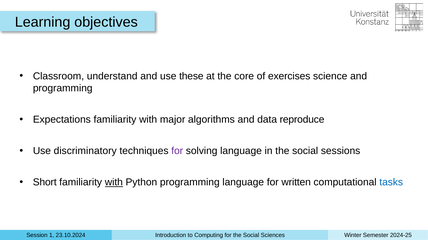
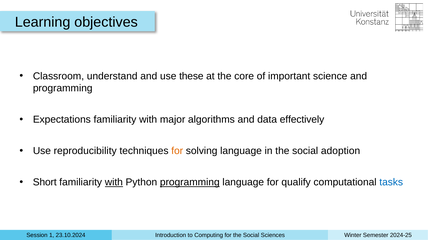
exercises: exercises -> important
reproduce: reproduce -> effectively
discriminatory: discriminatory -> reproducibility
for at (177, 151) colour: purple -> orange
sessions: sessions -> adoption
programming at (190, 183) underline: none -> present
written: written -> qualify
